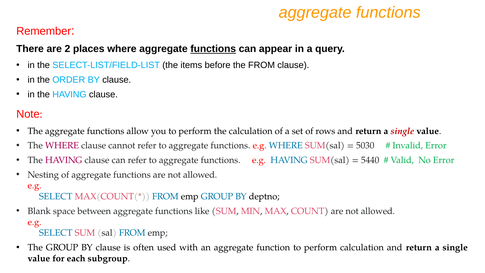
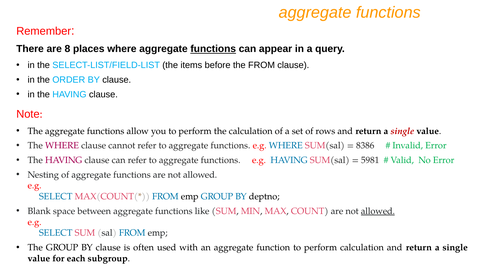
2: 2 -> 8
5030: 5030 -> 8386
5440: 5440 -> 5981
allowed at (378, 211) underline: none -> present
